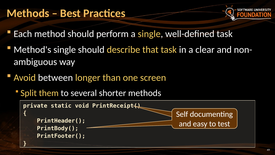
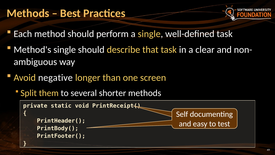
between: between -> negative
